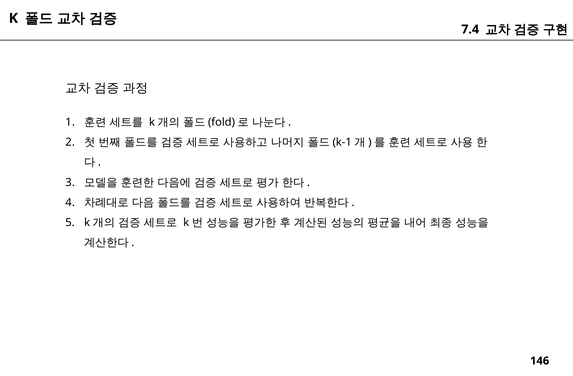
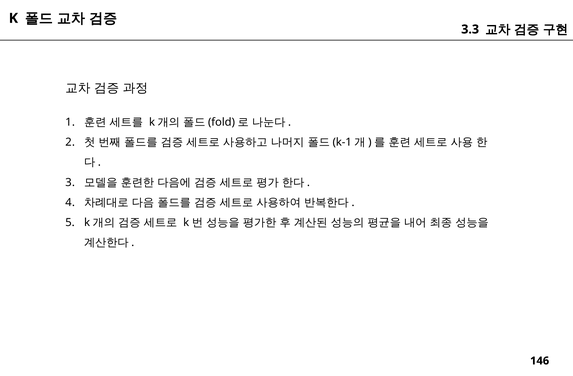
7.4: 7.4 -> 3.3
